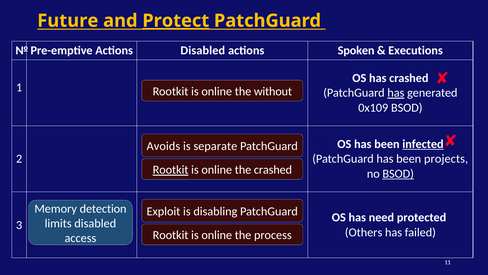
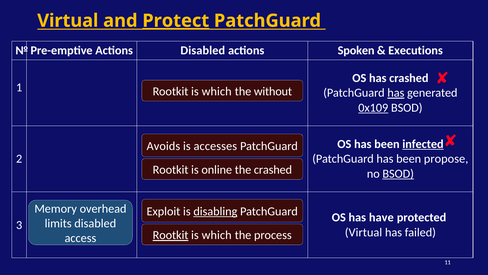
Future at (68, 21): Future -> Virtual
online at (217, 91): online -> which
0x109 underline: none -> present
separate: separate -> accesses
projects: projects -> propose
Rootkit at (171, 170) underline: present -> none
detection: detection -> overhead
disabling underline: none -> present
need: need -> have
Others at (364, 232): Others -> Virtual
Rootkit at (171, 235) underline: none -> present
online at (217, 235): online -> which
